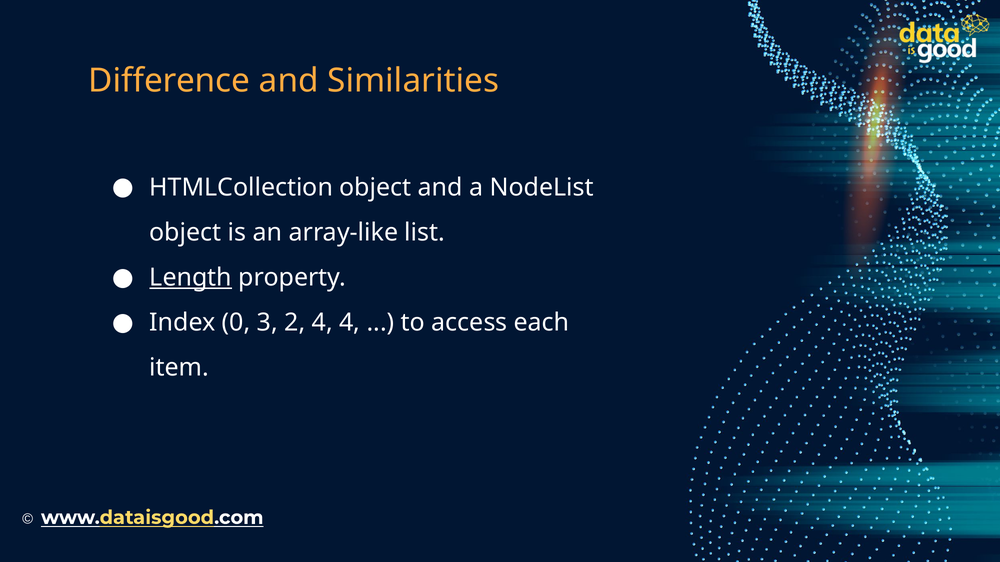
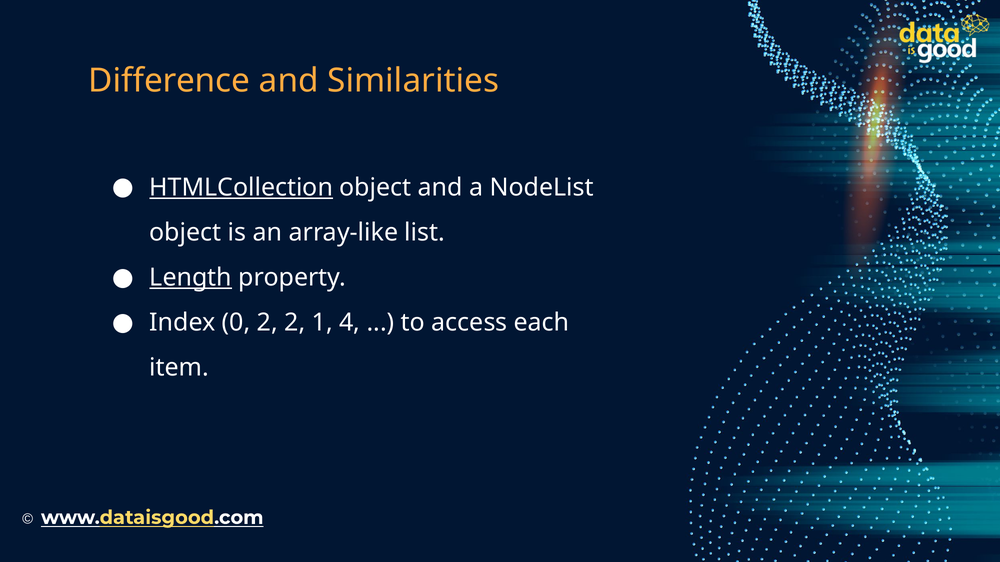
HTMLCollection underline: none -> present
0 3: 3 -> 2
2 4: 4 -> 1
